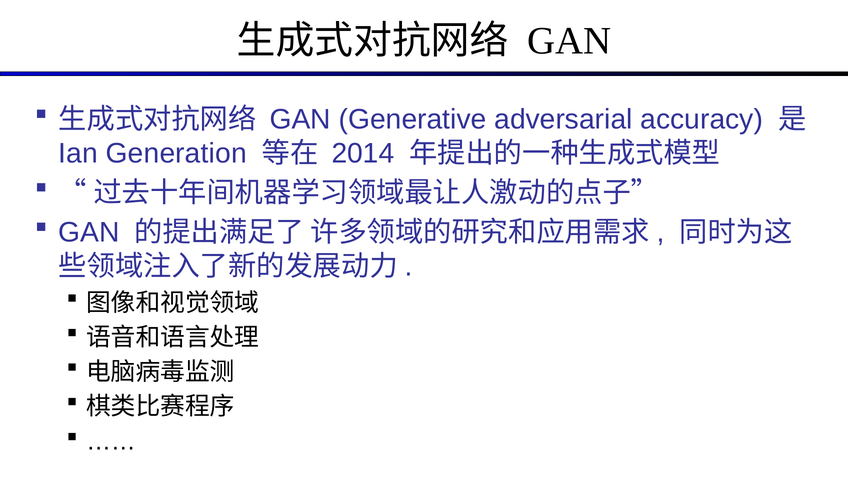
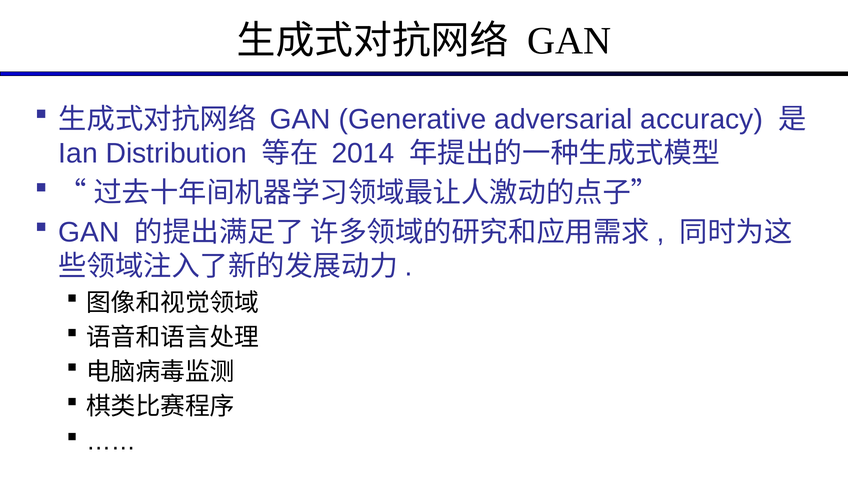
Generation: Generation -> Distribution
